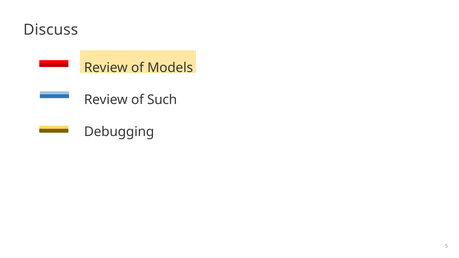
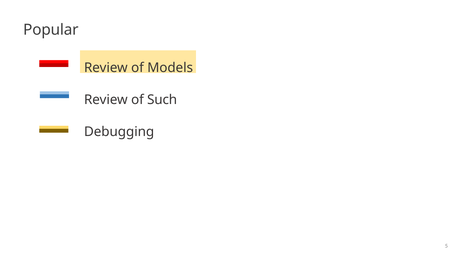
Discuss: Discuss -> Popular
